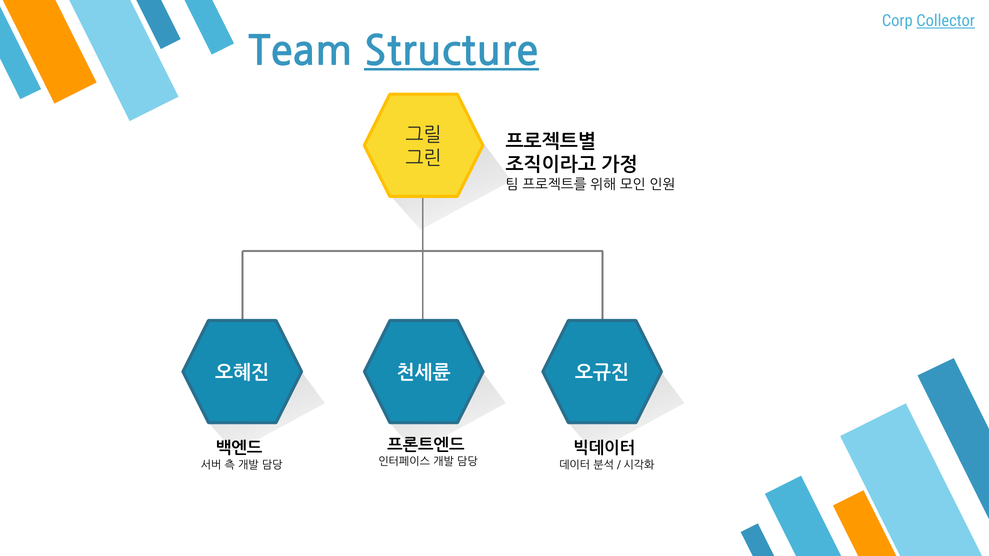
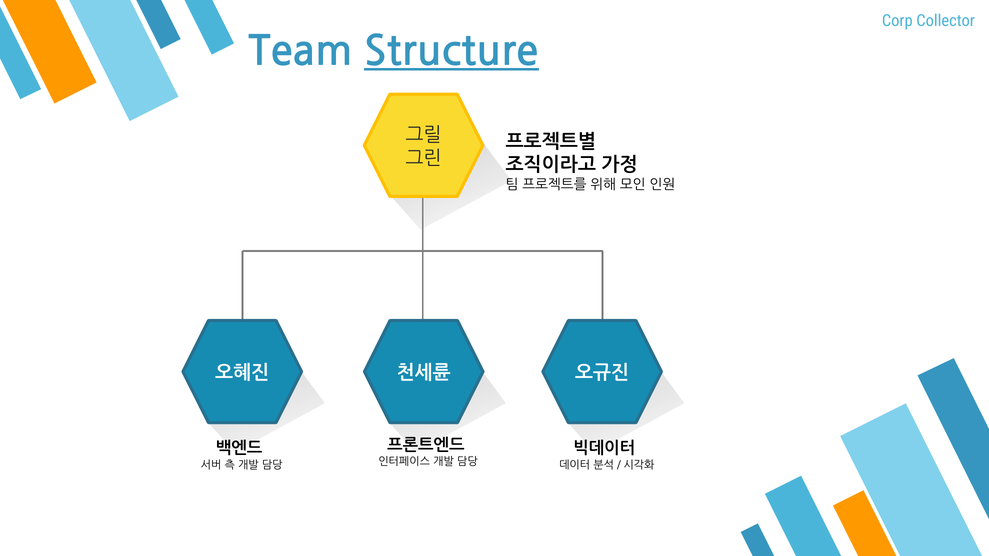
Collector underline: present -> none
